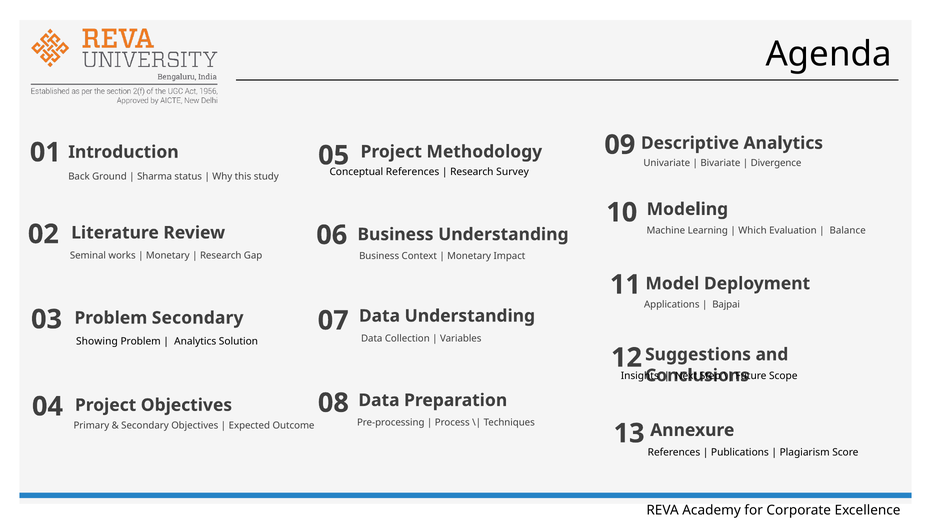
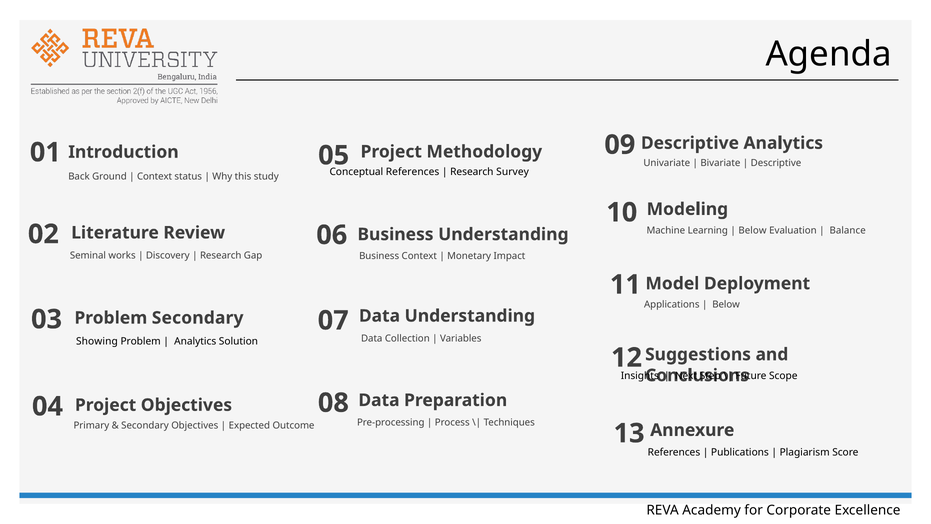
Divergence at (776, 163): Divergence -> Descriptive
Sharma at (155, 177): Sharma -> Context
Which at (752, 230): Which -> Below
Monetary at (168, 256): Monetary -> Discovery
Bajpai at (726, 304): Bajpai -> Below
